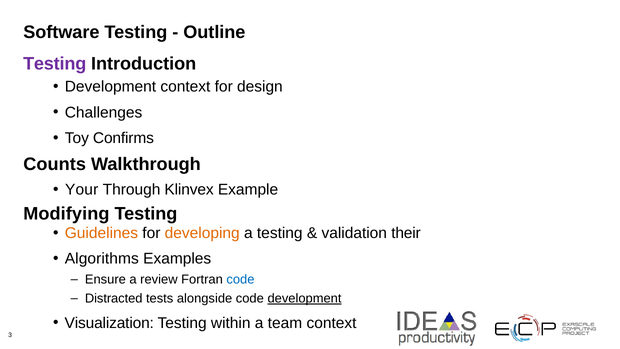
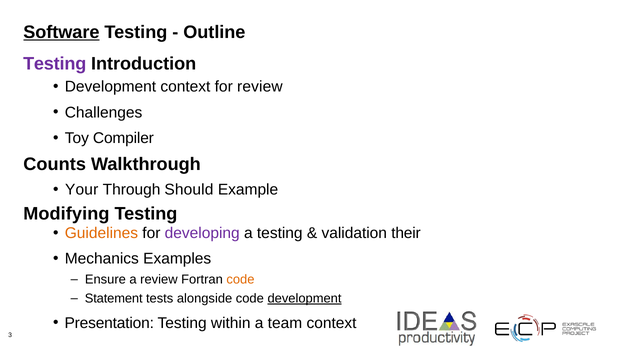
Software underline: none -> present
for design: design -> review
Confirms: Confirms -> Compiler
Klinvex: Klinvex -> Should
developing colour: orange -> purple
Algorithms: Algorithms -> Mechanics
code at (240, 279) colour: blue -> orange
Distracted: Distracted -> Statement
Visualization: Visualization -> Presentation
